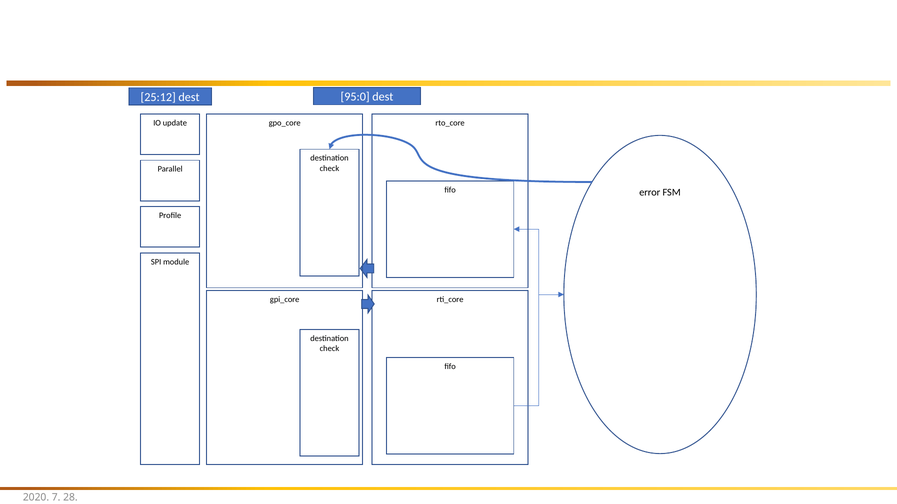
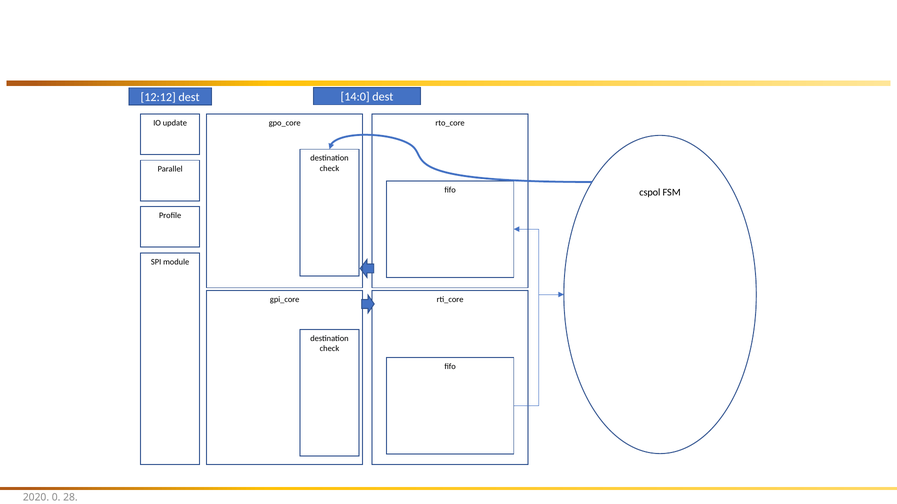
95:0: 95:0 -> 14:0
25:12: 25:12 -> 12:12
error: error -> cspol
7: 7 -> 0
